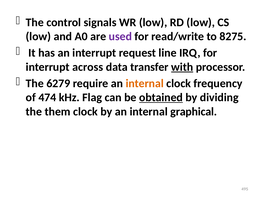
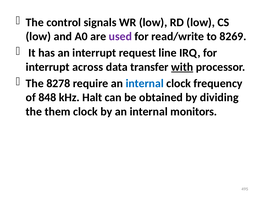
8275: 8275 -> 8269
6279: 6279 -> 8278
internal at (145, 83) colour: orange -> blue
474: 474 -> 848
Flag: Flag -> Halt
obtained underline: present -> none
graphical: graphical -> monitors
